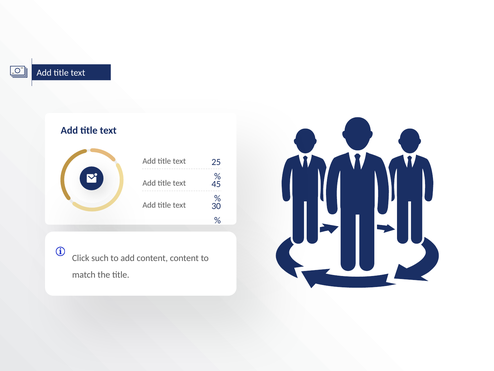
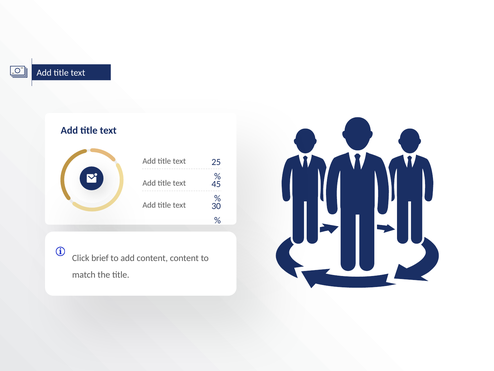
such: such -> brief
